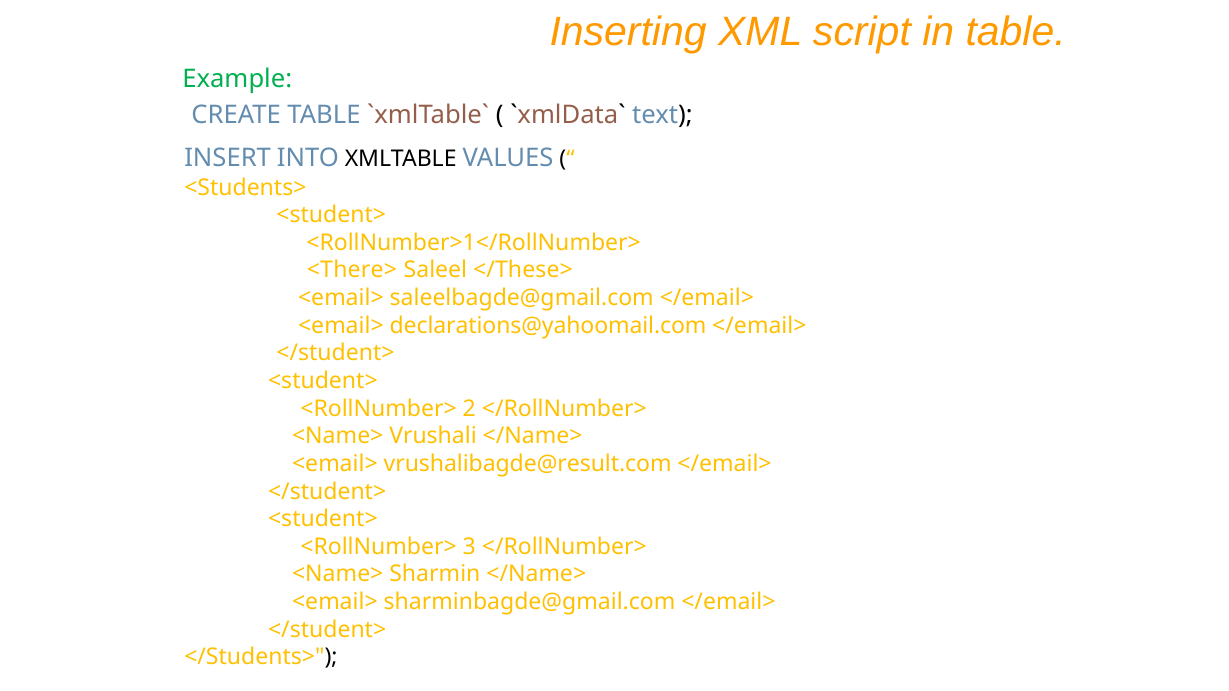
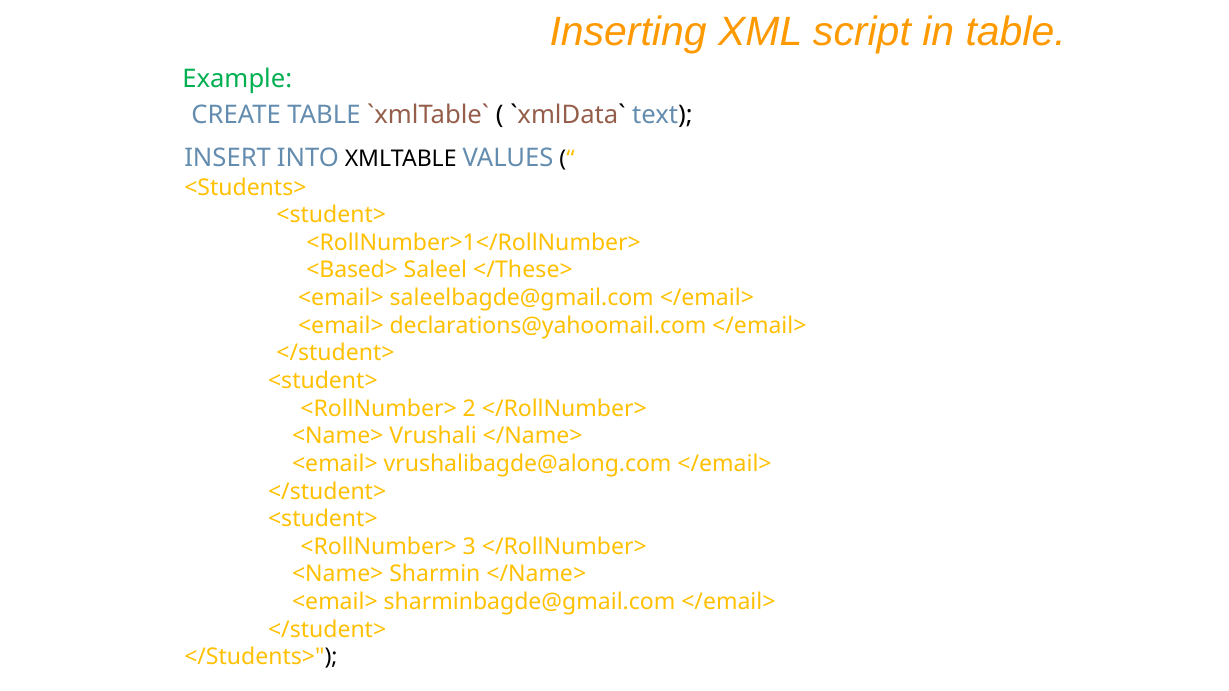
<There>: <There> -> <Based>
vrushalibagde@result.com: vrushalibagde@result.com -> vrushalibagde@along.com
